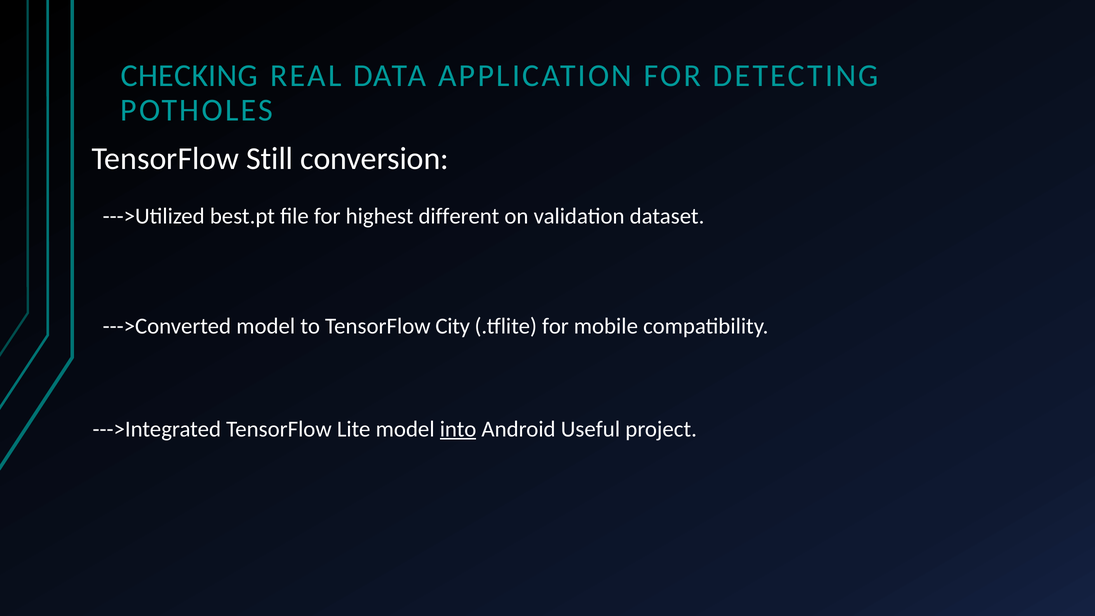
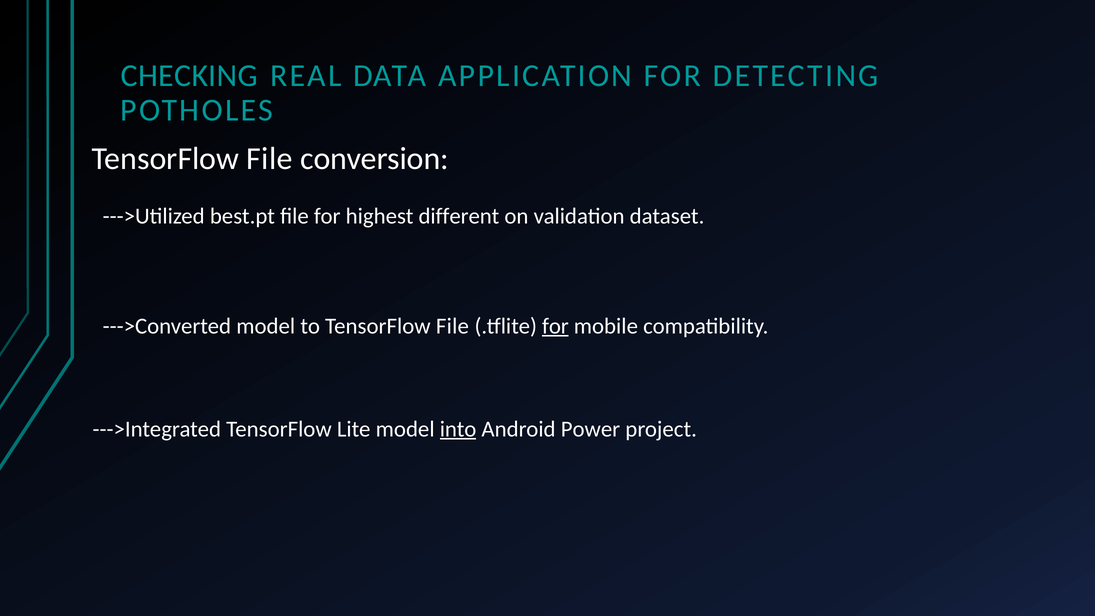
Still at (270, 159): Still -> File
to TensorFlow City: City -> File
for at (555, 326) underline: none -> present
Useful: Useful -> Power
